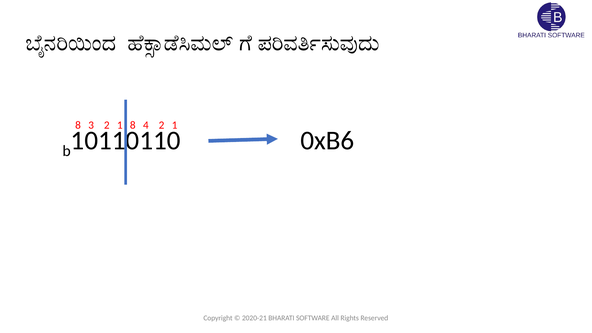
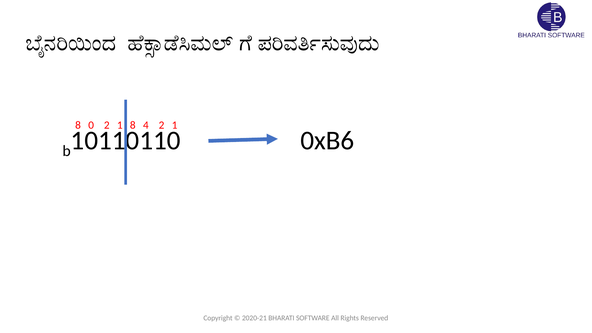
3: 3 -> 0
